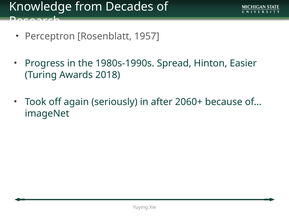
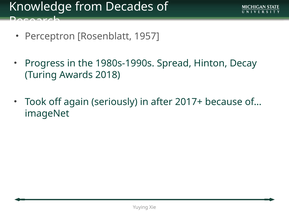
Easier: Easier -> Decay
2060+: 2060+ -> 2017+
